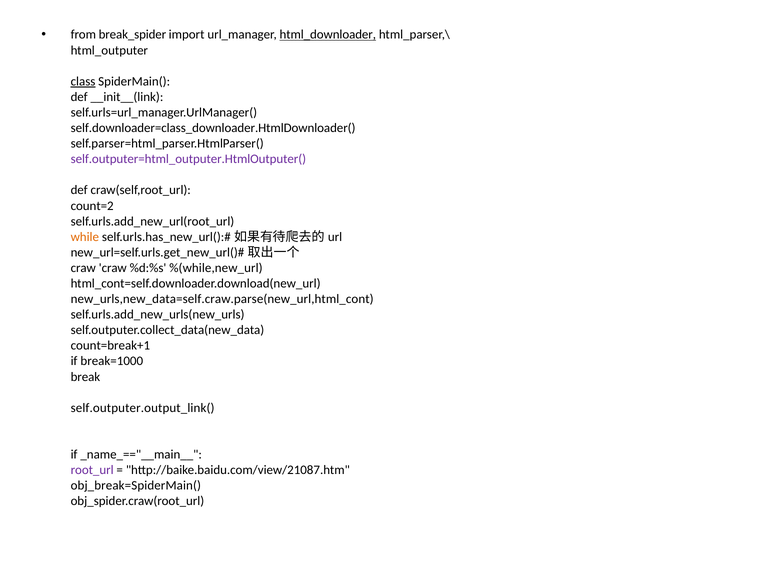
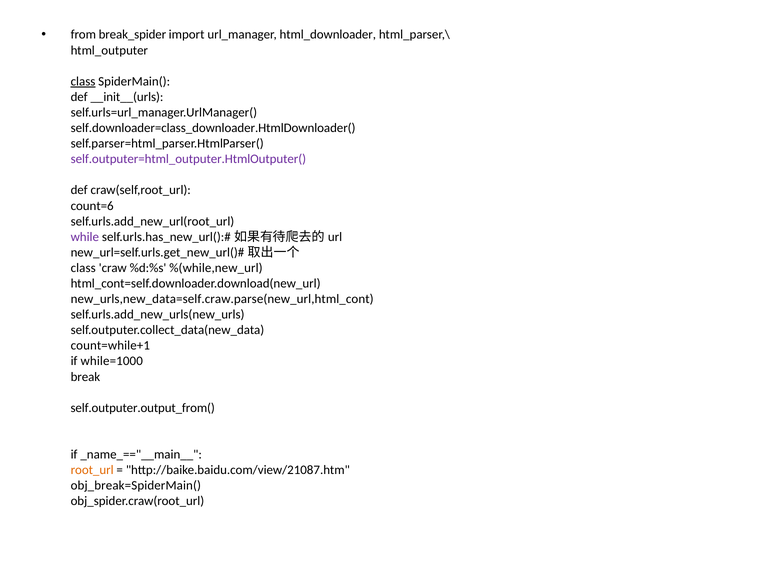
html_downloader underline: present -> none
__init__(link: __init__(link -> __init__(urls
count=2: count=2 -> count=6
while colour: orange -> purple
craw at (83, 268): craw -> class
count=break+1: count=break+1 -> count=while+1
break=1000: break=1000 -> while=1000
self.outputer.output_link(: self.outputer.output_link( -> self.outputer.output_from(
root_url colour: purple -> orange
